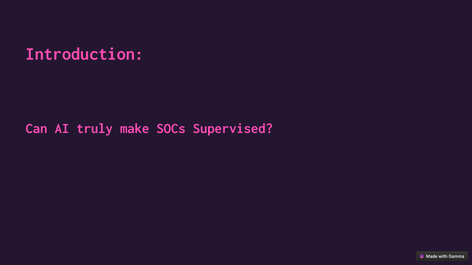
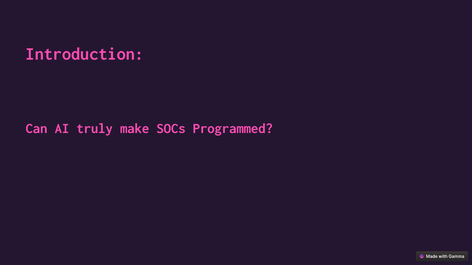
Supervised: Supervised -> Programmed
